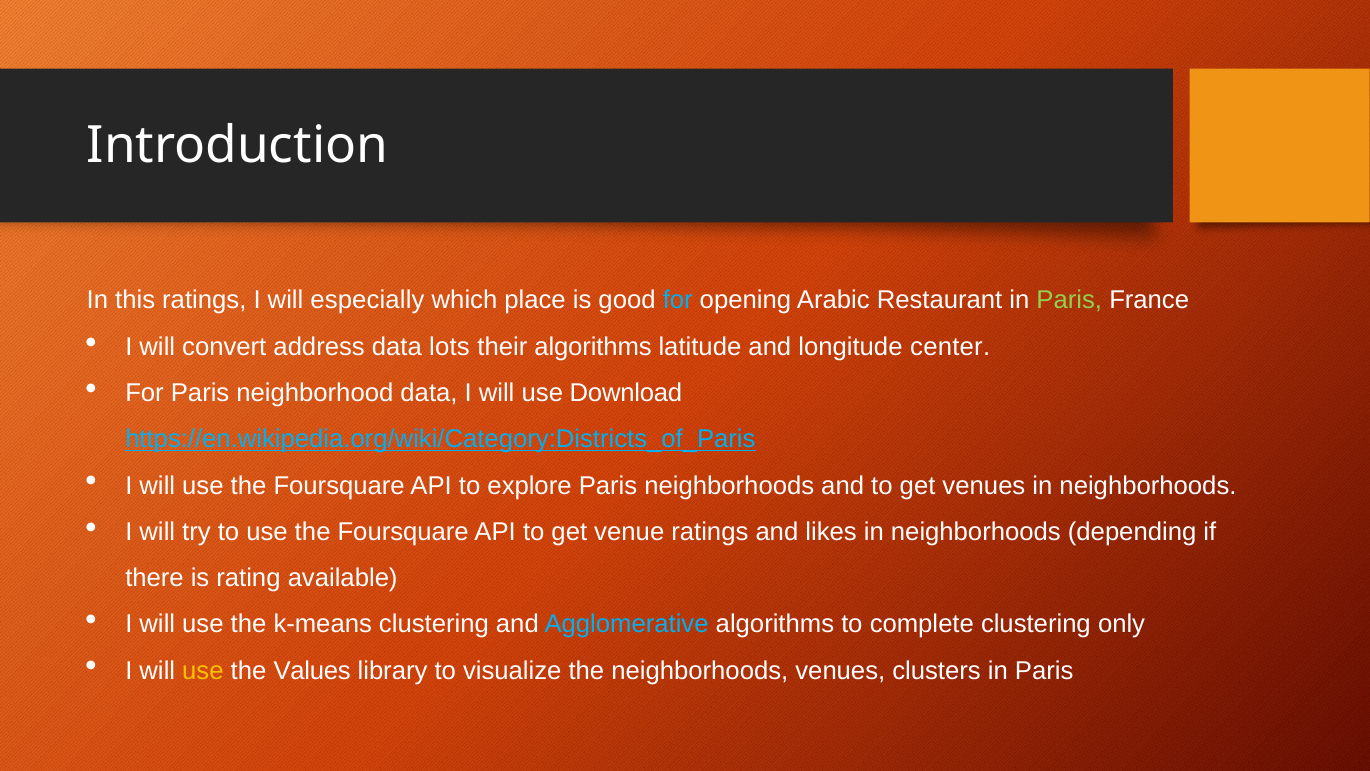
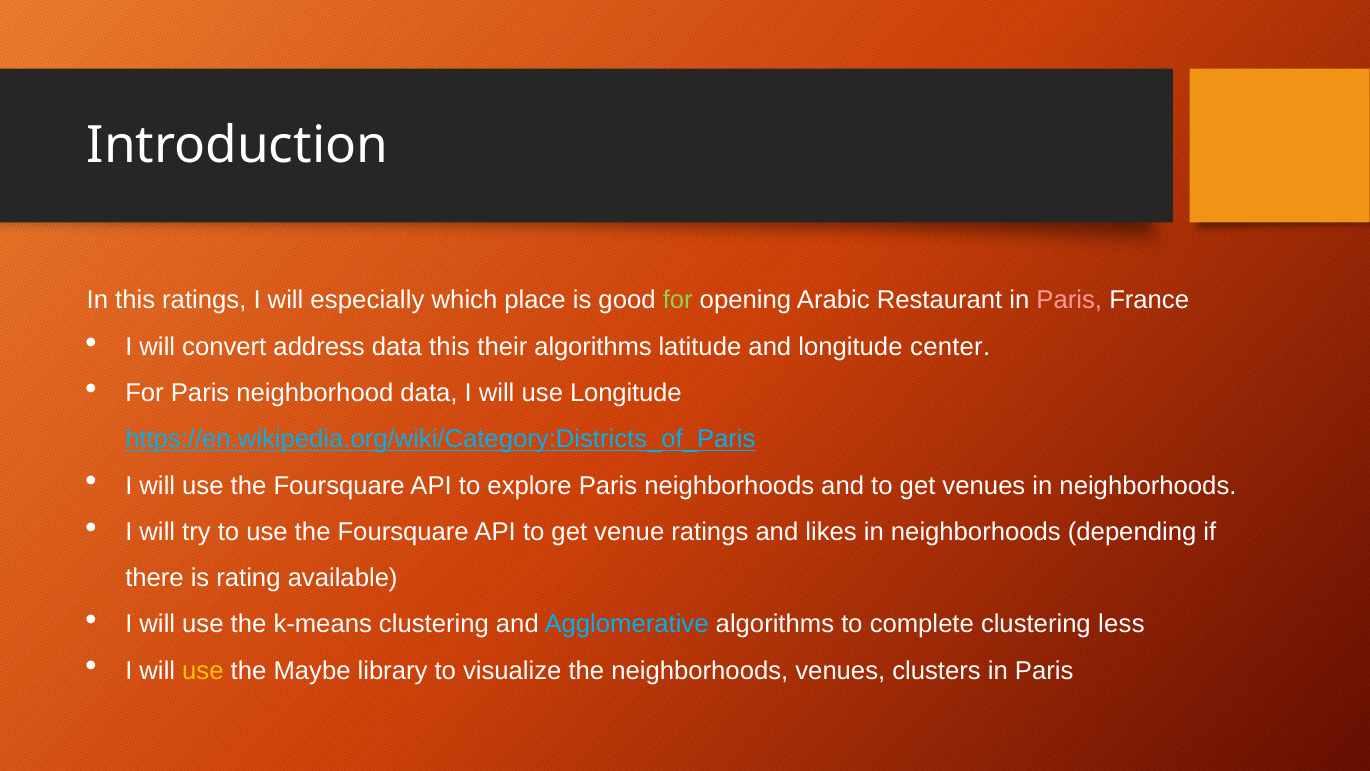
for at (678, 300) colour: light blue -> light green
Paris at (1069, 300) colour: light green -> pink
data lots: lots -> this
use Download: Download -> Longitude
only: only -> less
Values: Values -> Maybe
